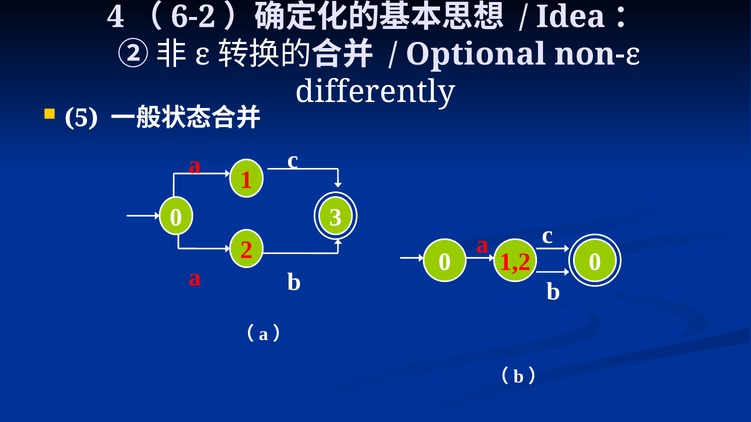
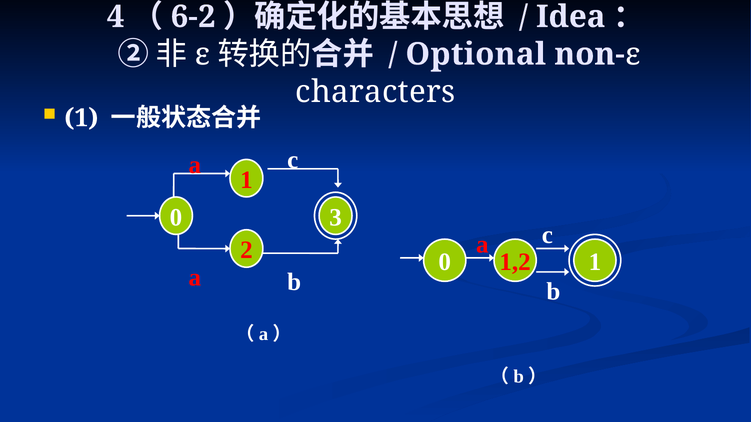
differently: differently -> characters
5 at (81, 118): 5 -> 1
1,2 0: 0 -> 1
